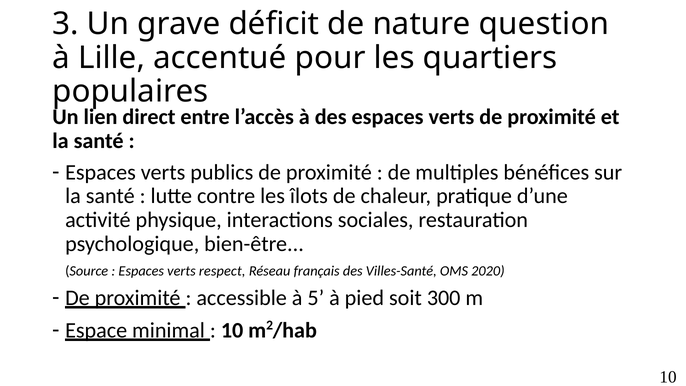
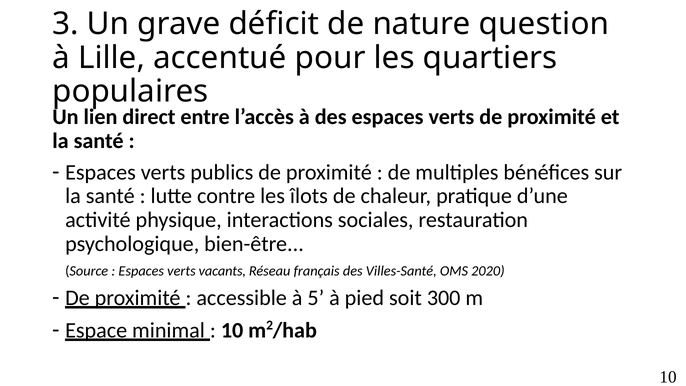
respect: respect -> vacants
